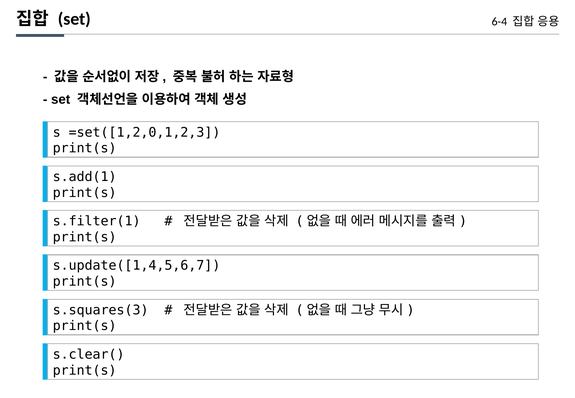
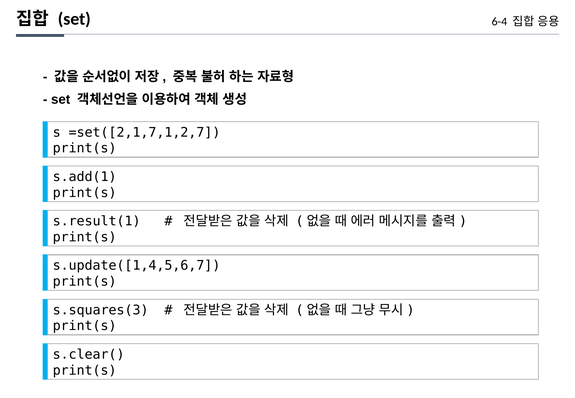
=set([1,2,0,1,2,3: =set([1,2,0,1,2,3 -> =set([2,1,7,1,2,7
s.filter(1: s.filter(1 -> s.result(1
